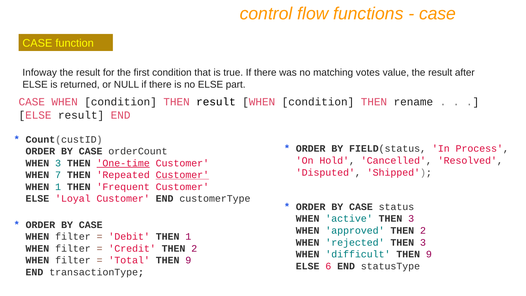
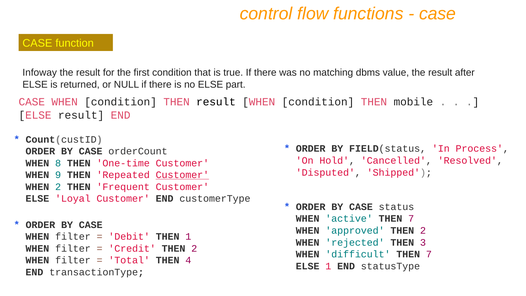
votes: votes -> dbms
rename: rename -> mobile
WHEN 3: 3 -> 8
One-time underline: present -> none
7: 7 -> 9
WHEN 1: 1 -> 2
active THEN 3: 3 -> 7
9 at (429, 254): 9 -> 7
Total THEN 9: 9 -> 4
ELSE 6: 6 -> 1
